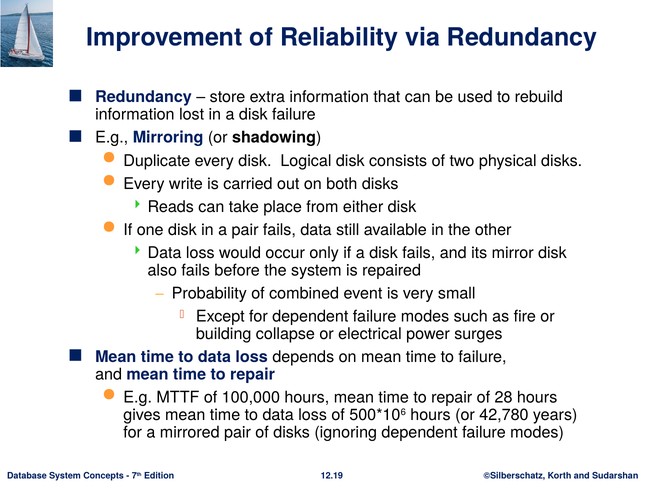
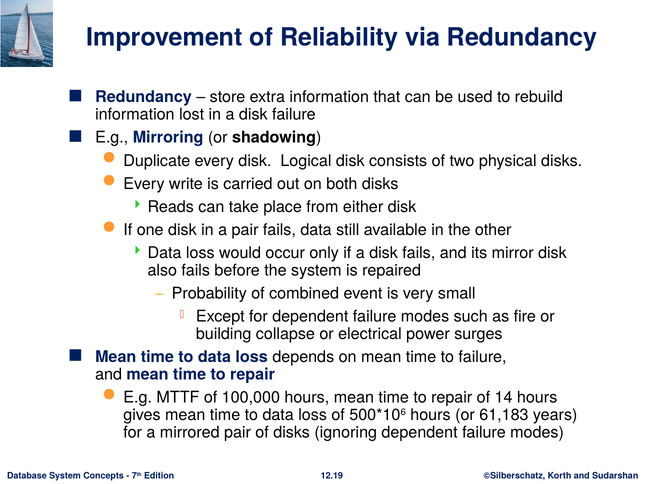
28: 28 -> 14
42,780: 42,780 -> 61,183
